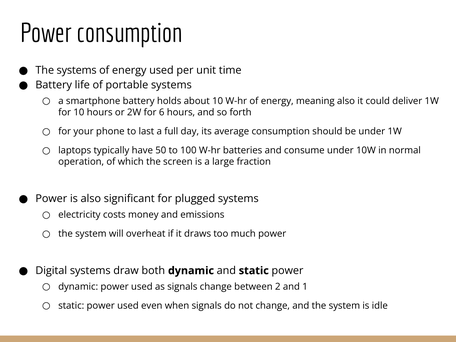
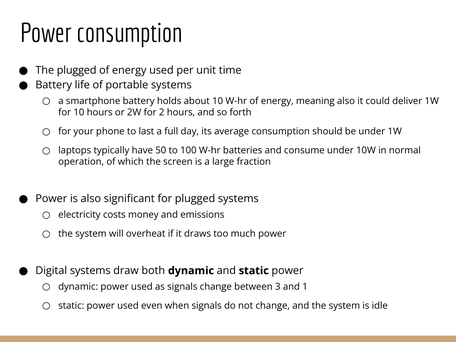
The systems: systems -> plugged
6: 6 -> 2
2: 2 -> 3
